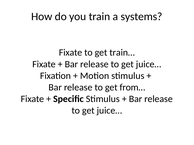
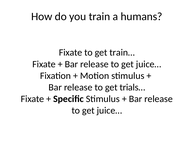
systems: systems -> humans
from…: from… -> trials…
